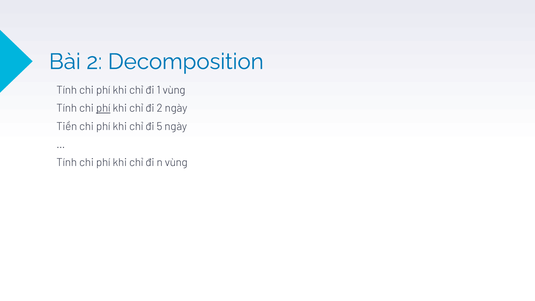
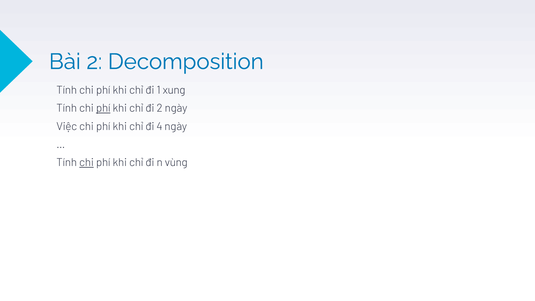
1 vùng: vùng -> xung
Tiền: Tiền -> Việc
5: 5 -> 4
chi at (86, 162) underline: none -> present
